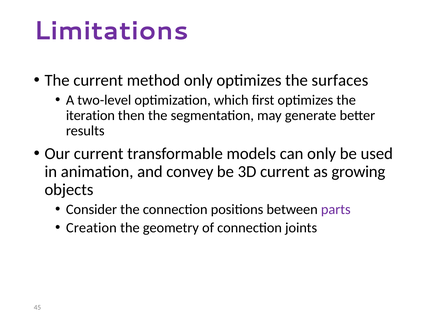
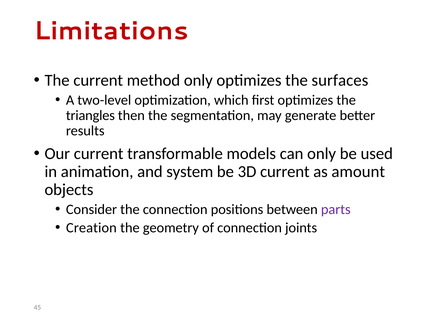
Limitations colour: purple -> red
iteration: iteration -> triangles
convey: convey -> system
growing: growing -> amount
